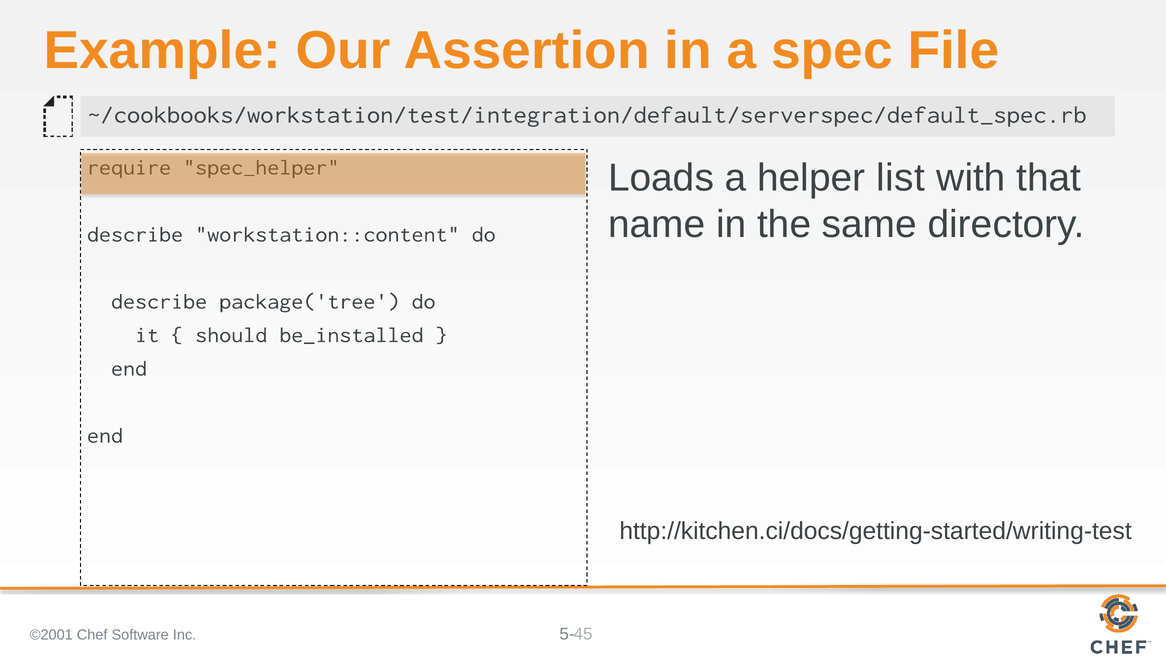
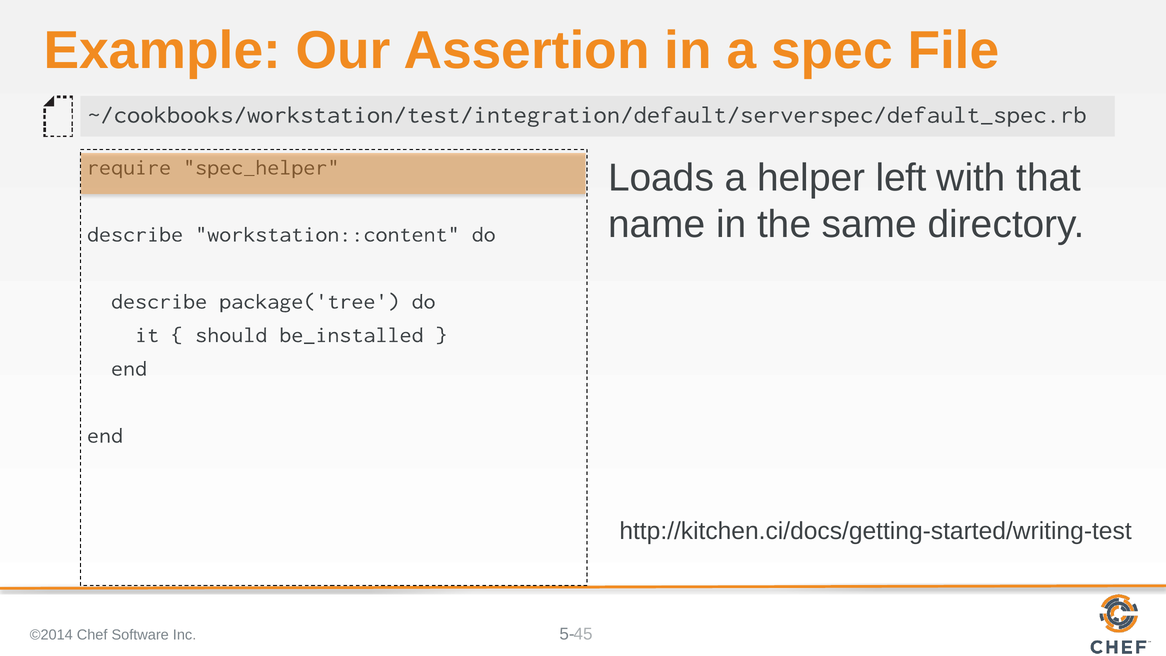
list: list -> left
©2001: ©2001 -> ©2014
